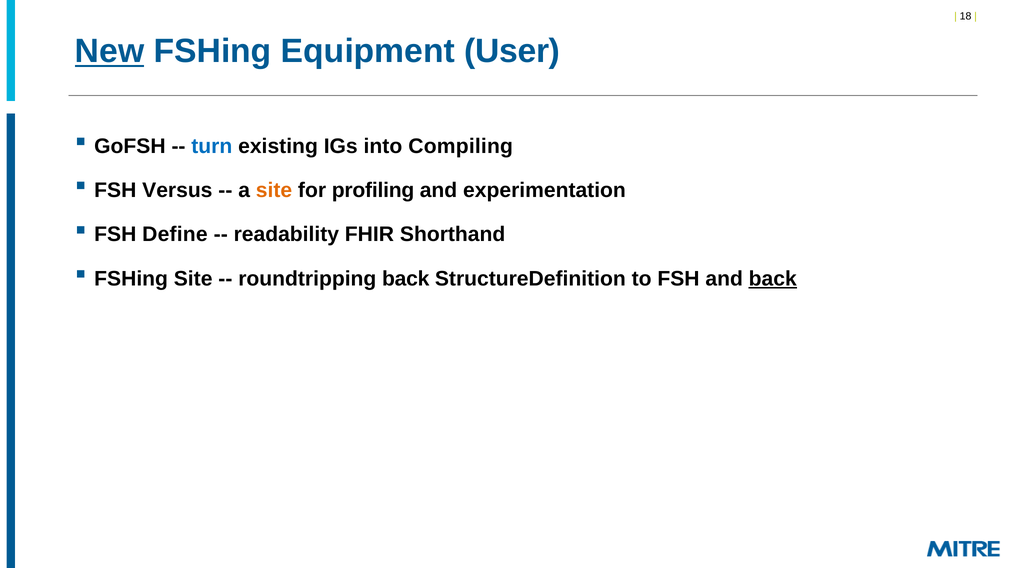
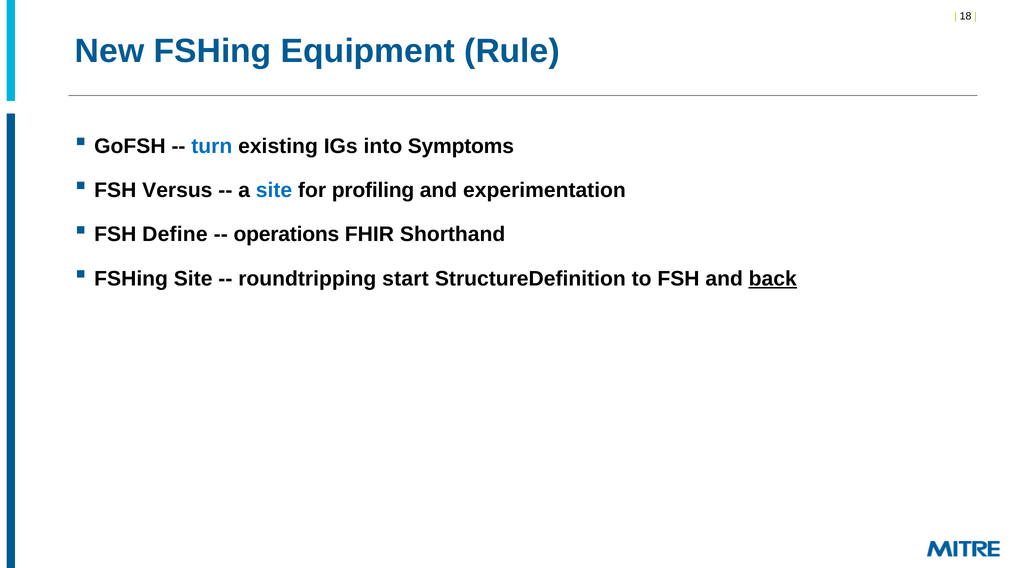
New underline: present -> none
User: User -> Rule
Compiling: Compiling -> Symptoms
site at (274, 191) colour: orange -> blue
readability: readability -> operations
roundtripping back: back -> start
